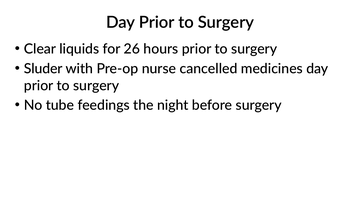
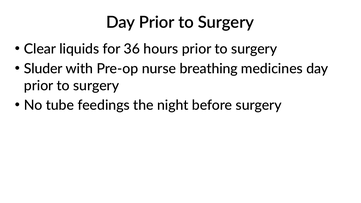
26: 26 -> 36
cancelled: cancelled -> breathing
